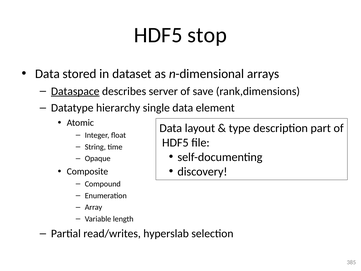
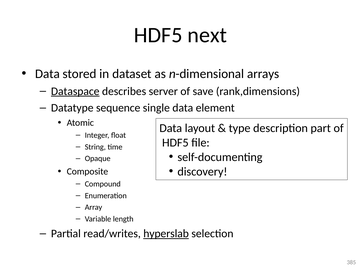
stop: stop -> next
hierarchy: hierarchy -> sequence
hyperslab underline: none -> present
